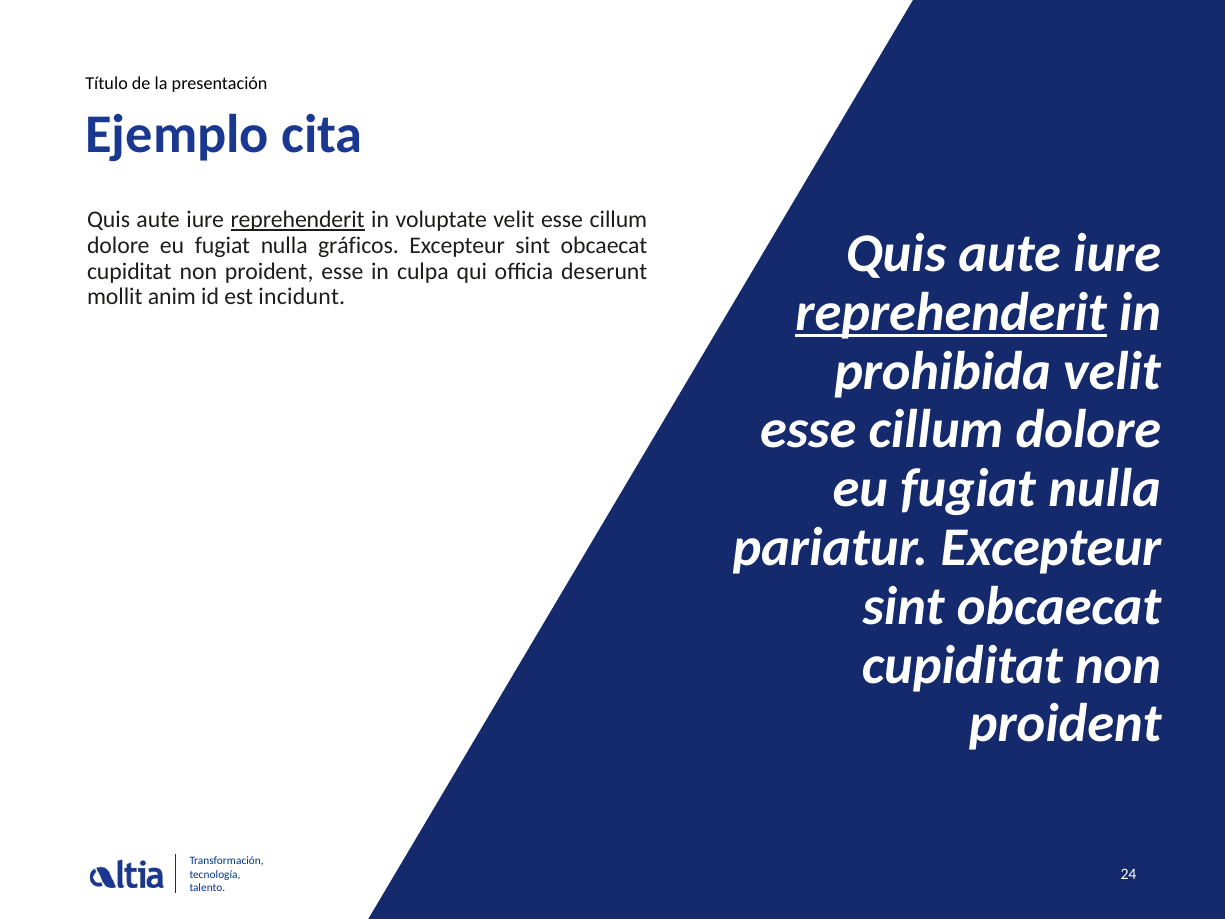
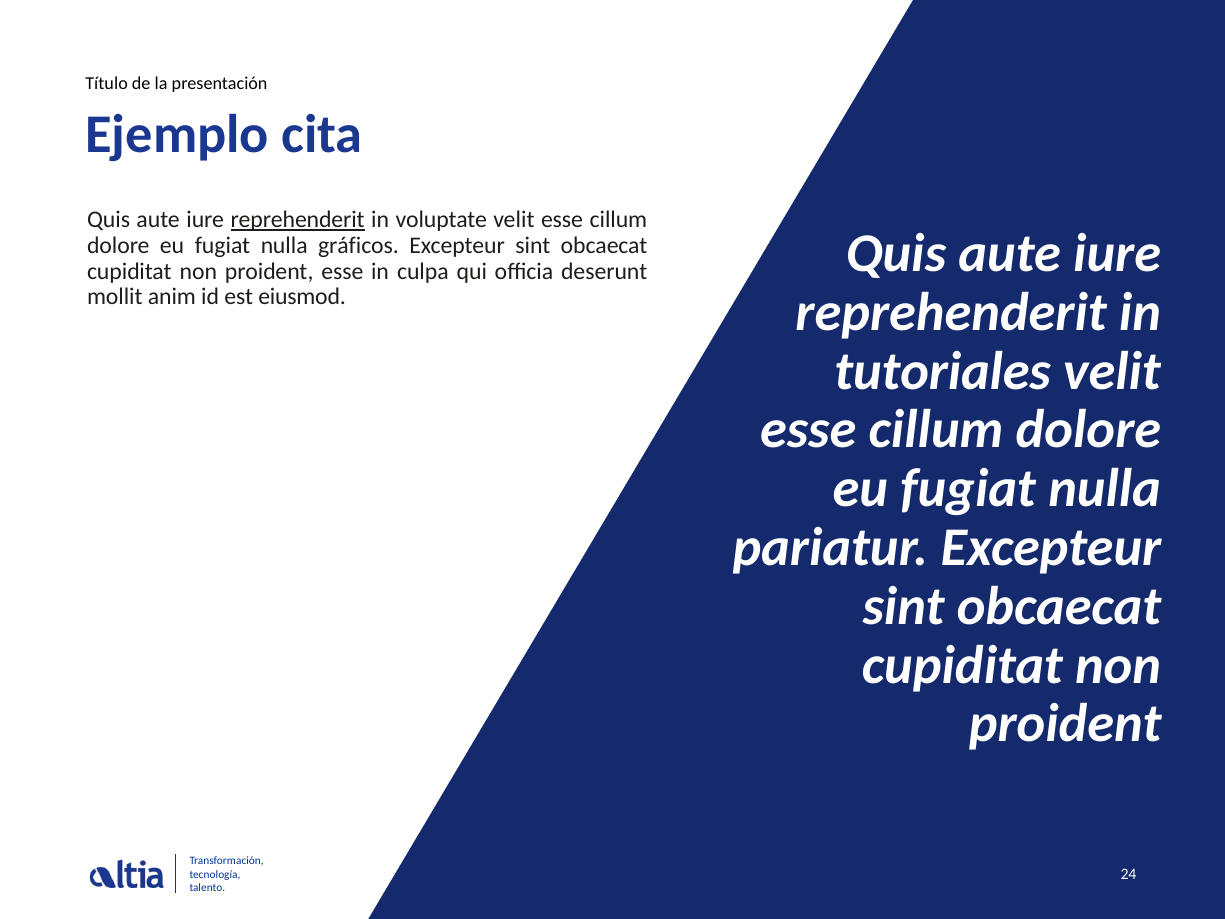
incidunt: incidunt -> eiusmod
reprehenderit at (951, 312) underline: present -> none
prohibida: prohibida -> tutoriales
